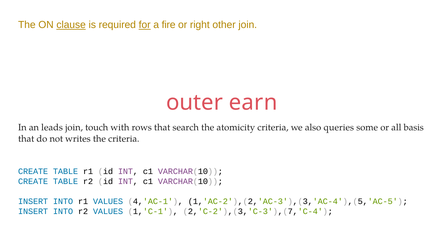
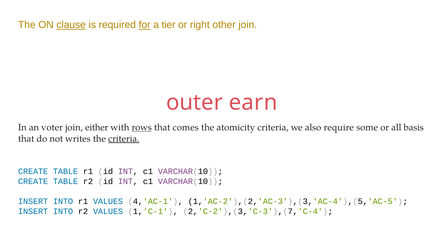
fire: fire -> tier
leads: leads -> voter
touch: touch -> either
rows underline: none -> present
search: search -> comes
queries: queries -> require
criteria at (124, 139) underline: none -> present
